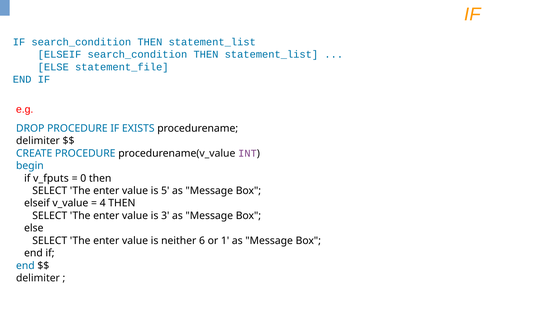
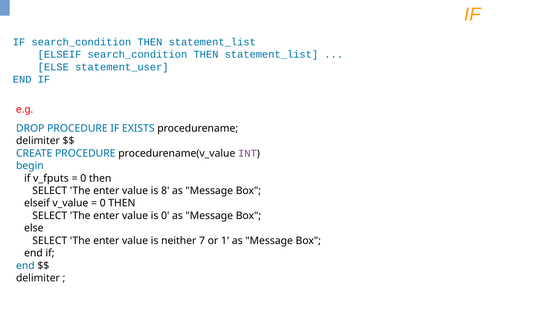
statement_file: statement_file -> statement_user
5: 5 -> 8
4 at (103, 203): 4 -> 0
is 3: 3 -> 0
6: 6 -> 7
